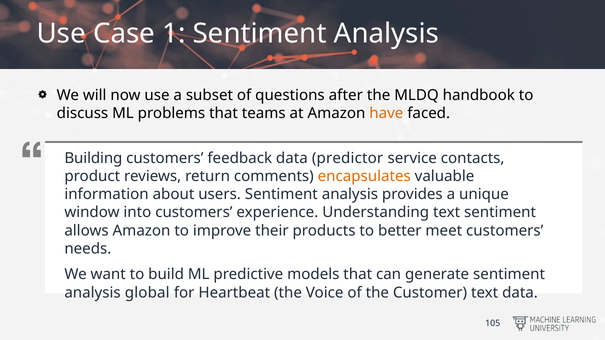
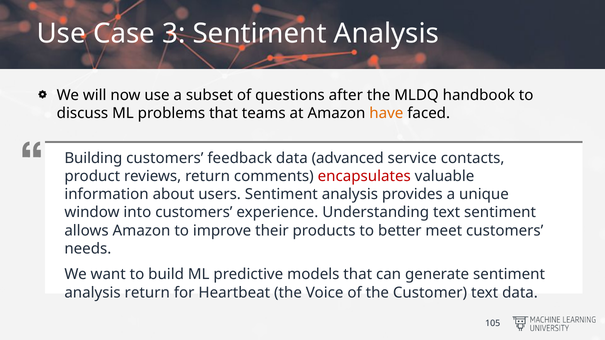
1: 1 -> 3
predictor: predictor -> advanced
encapsulates colour: orange -> red
analysis global: global -> return
